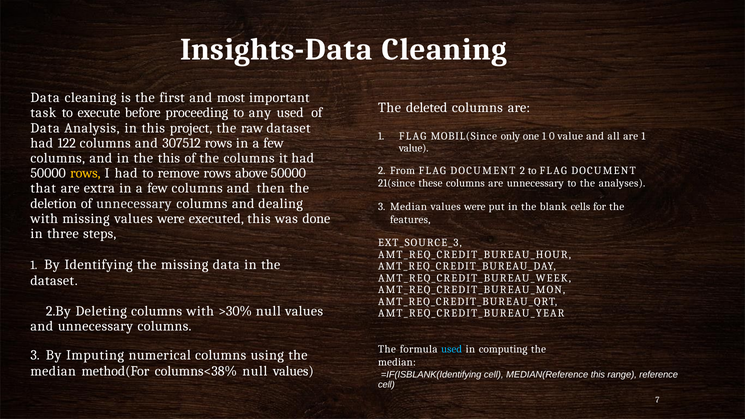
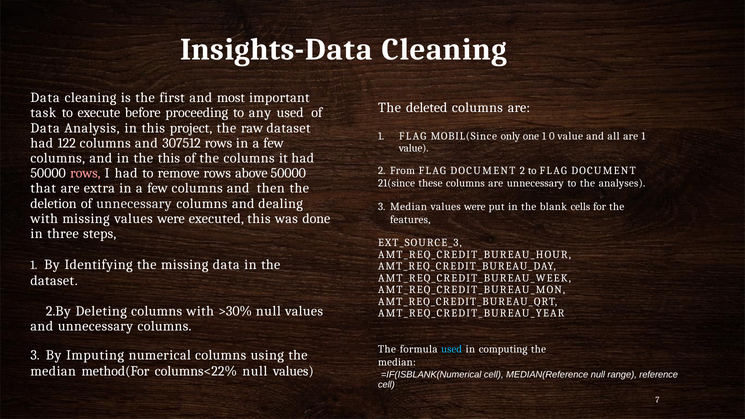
rows at (85, 173) colour: yellow -> pink
columns<38%: columns<38% -> columns<22%
=IF(ISBLANK(Identifying: =IF(ISBLANK(Identifying -> =IF(ISBLANK(Numerical
MEDIAN(Reference this: this -> null
